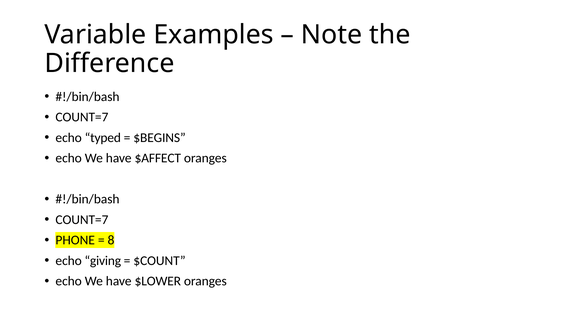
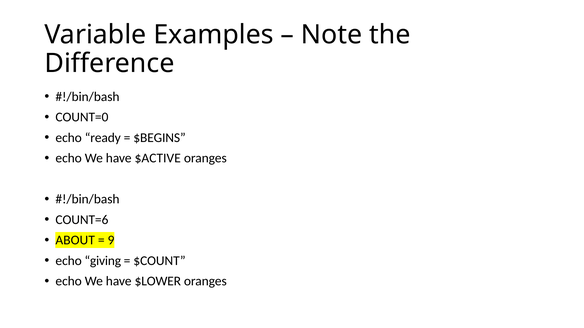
COUNT=7 at (82, 117): COUNT=7 -> COUNT=0
typed: typed -> ready
$AFFECT: $AFFECT -> $ACTIVE
COUNT=7 at (82, 220): COUNT=7 -> COUNT=6
PHONE: PHONE -> ABOUT
8: 8 -> 9
